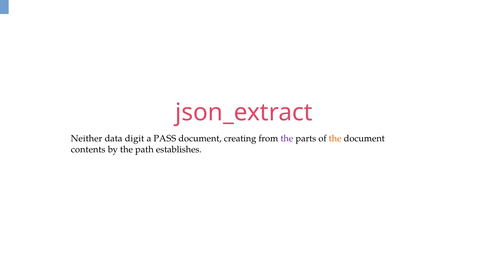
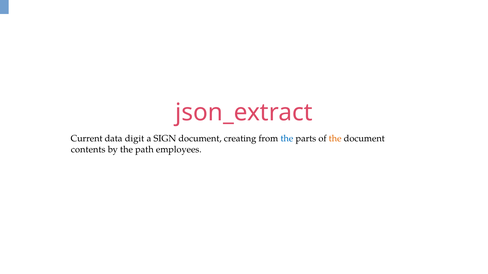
Neither: Neither -> Current
PASS: PASS -> SIGN
the at (287, 139) colour: purple -> blue
establishes: establishes -> employees
